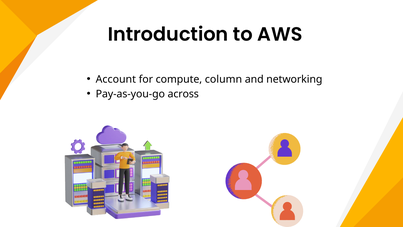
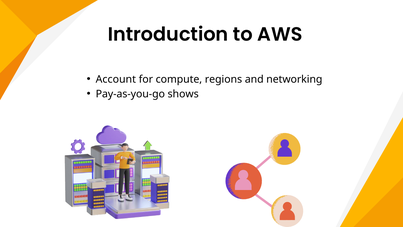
column: column -> regions
across: across -> shows
